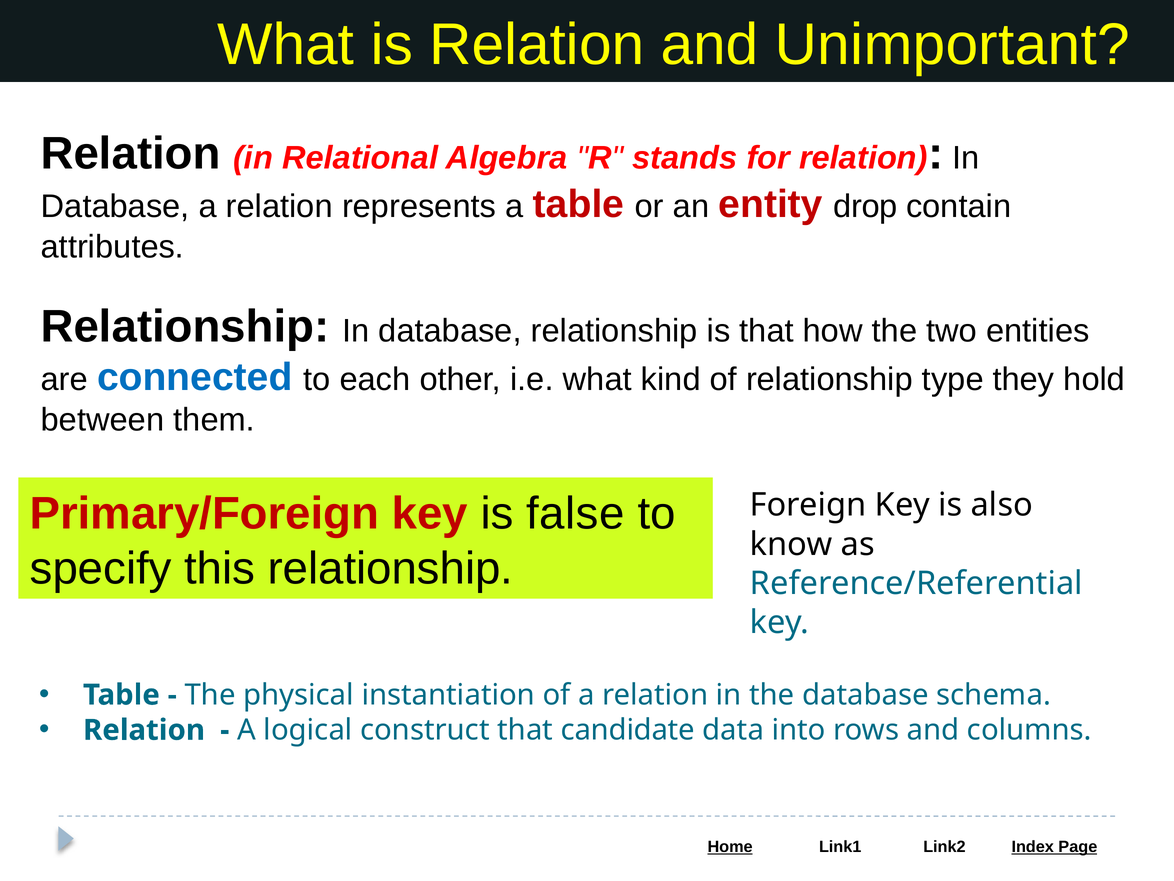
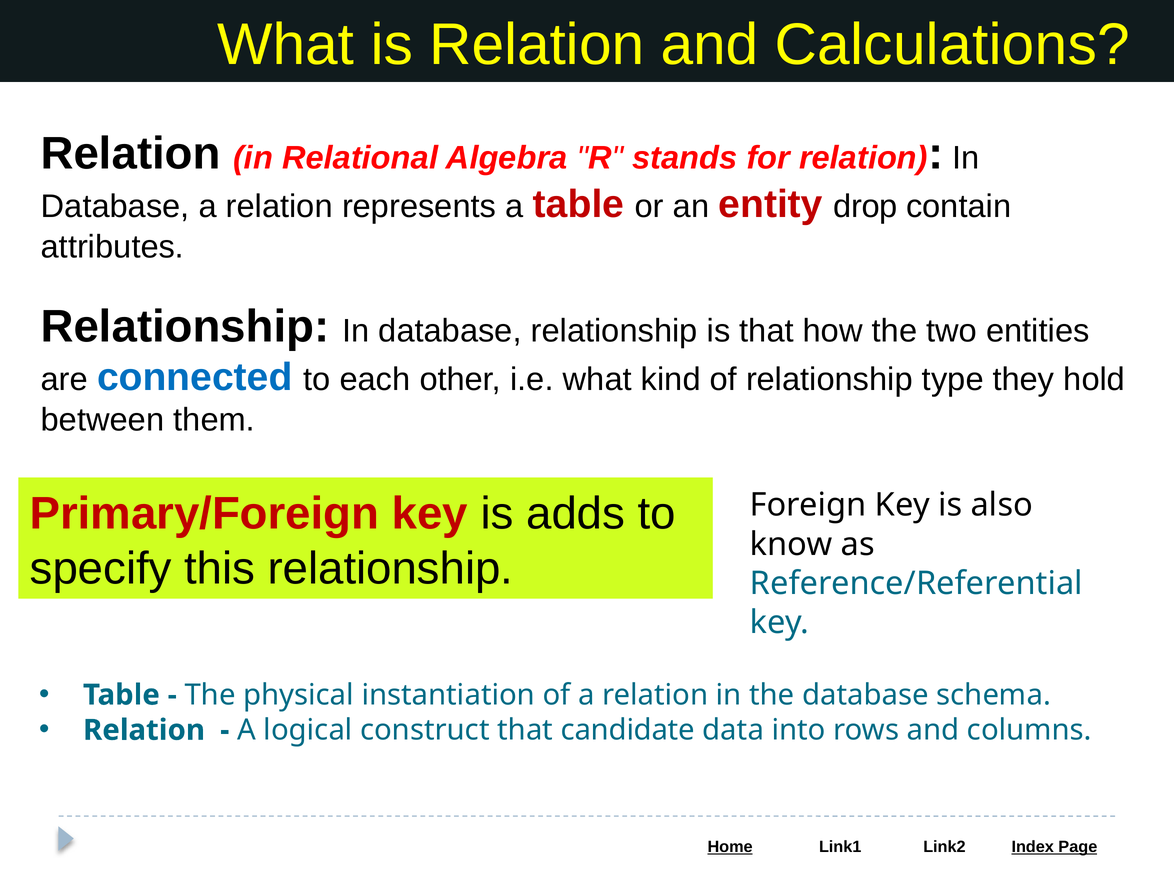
Unimportant: Unimportant -> Calculations
false: false -> adds
